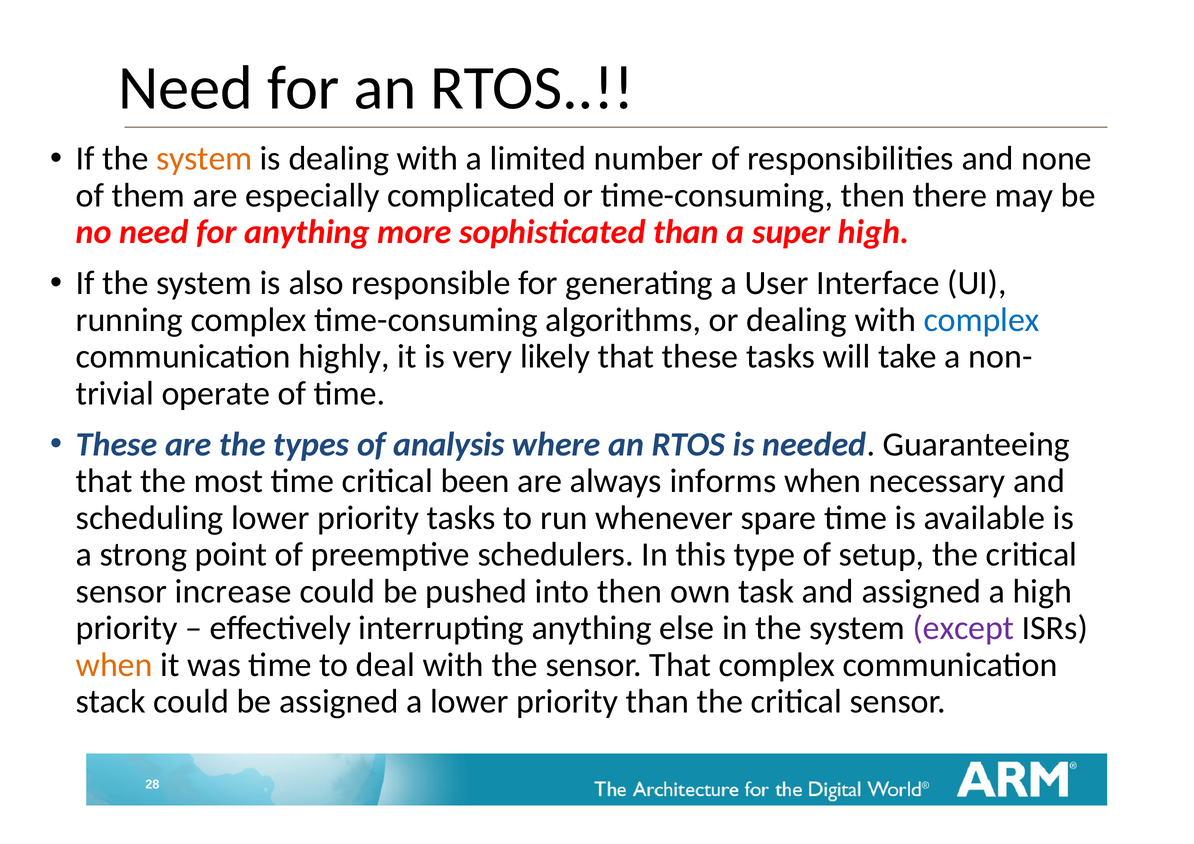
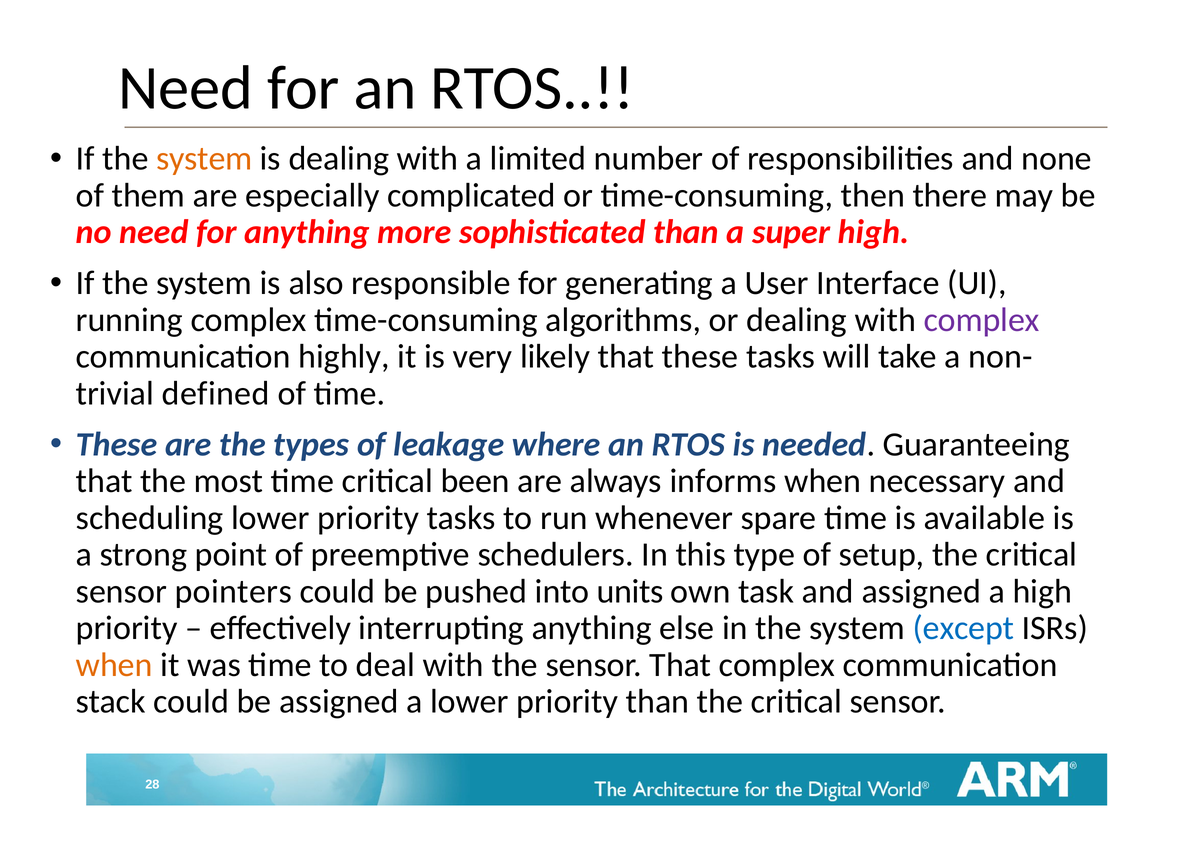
complex at (982, 320) colour: blue -> purple
operate: operate -> defined
analysis: analysis -> leakage
increase: increase -> pointers
into then: then -> units
except colour: purple -> blue
